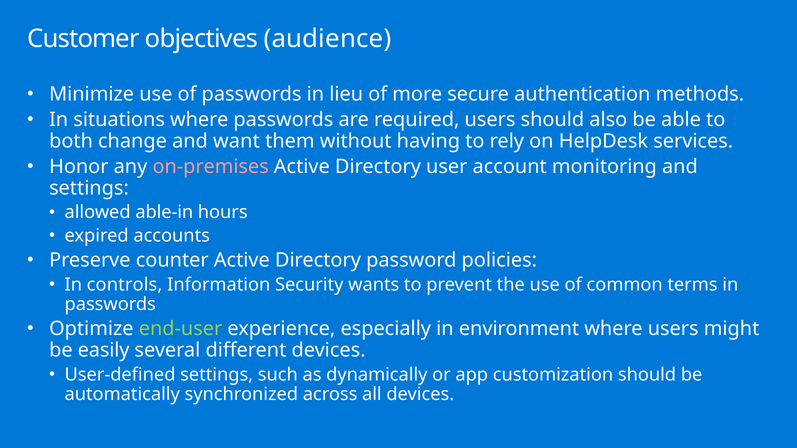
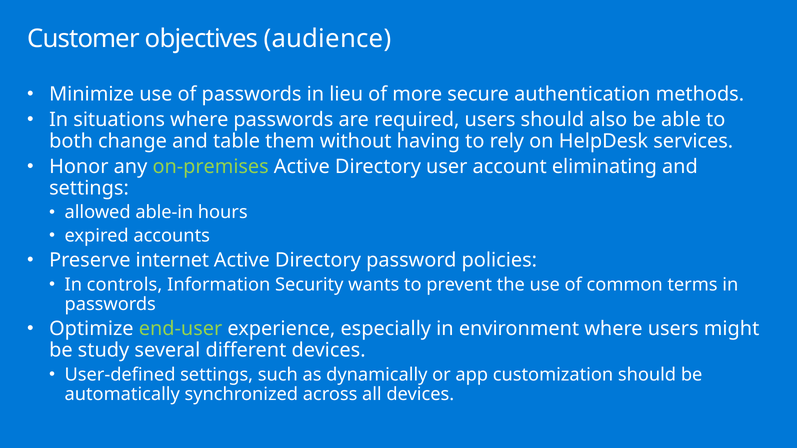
want: want -> table
on-premises colour: pink -> light green
monitoring: monitoring -> eliminating
counter: counter -> internet
easily: easily -> study
